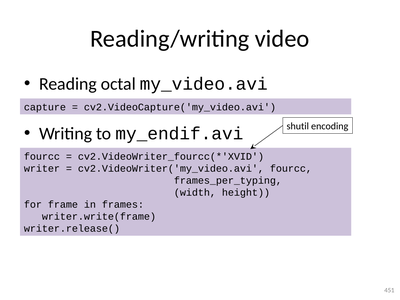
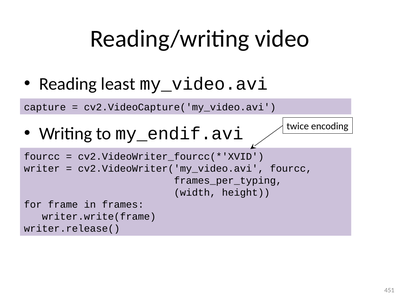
octal: octal -> least
shutil: shutil -> twice
